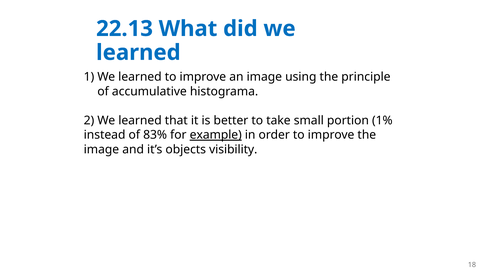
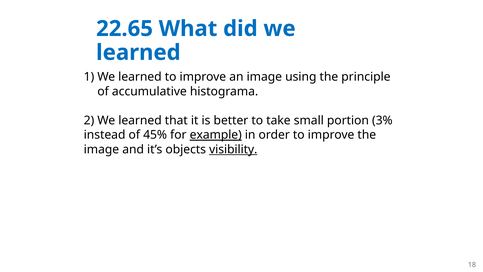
22.13: 22.13 -> 22.65
1%: 1% -> 3%
83%: 83% -> 45%
visibility underline: none -> present
